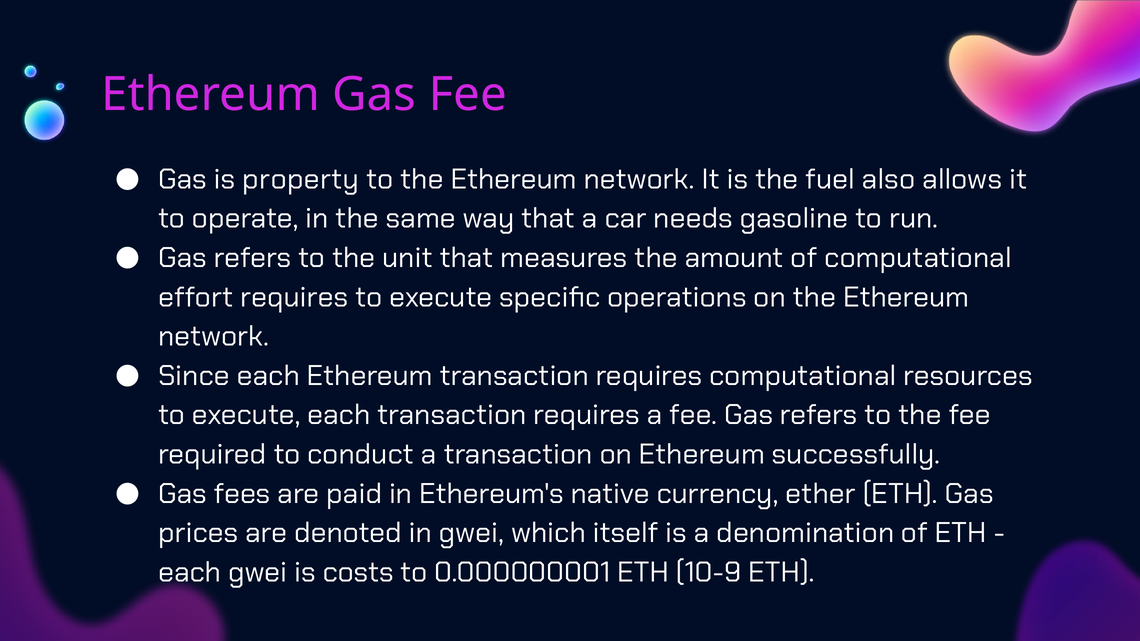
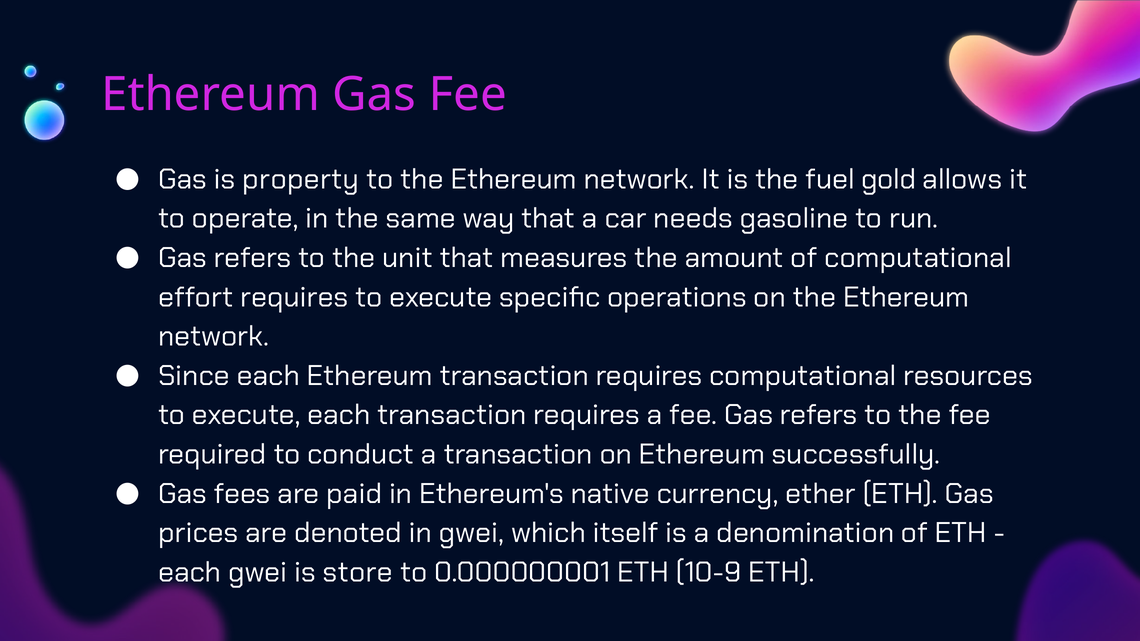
also: also -> gold
costs: costs -> store
